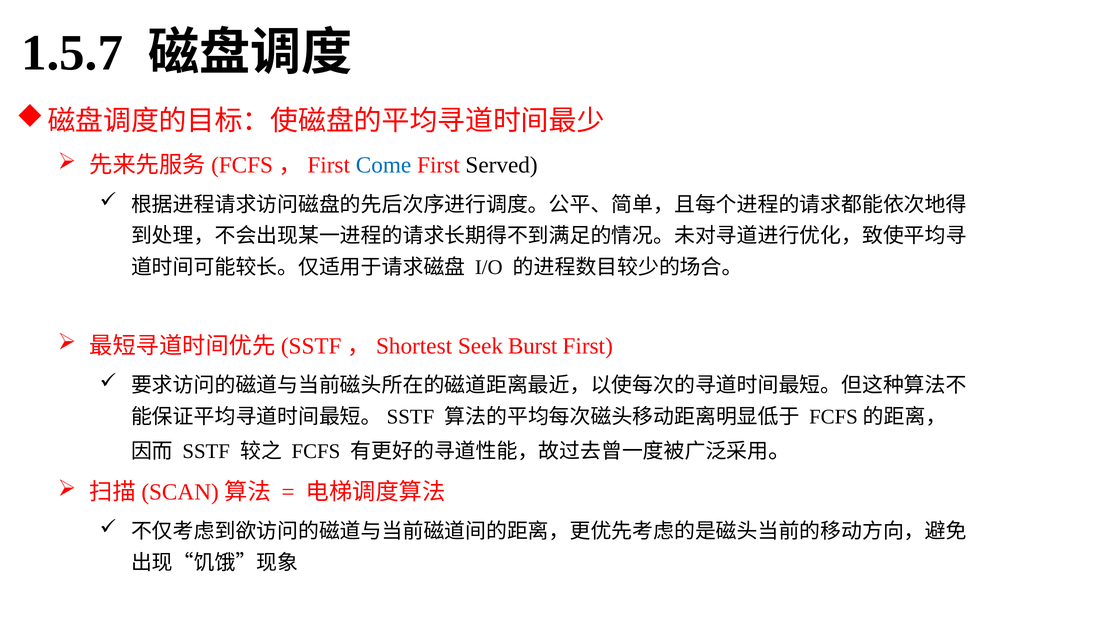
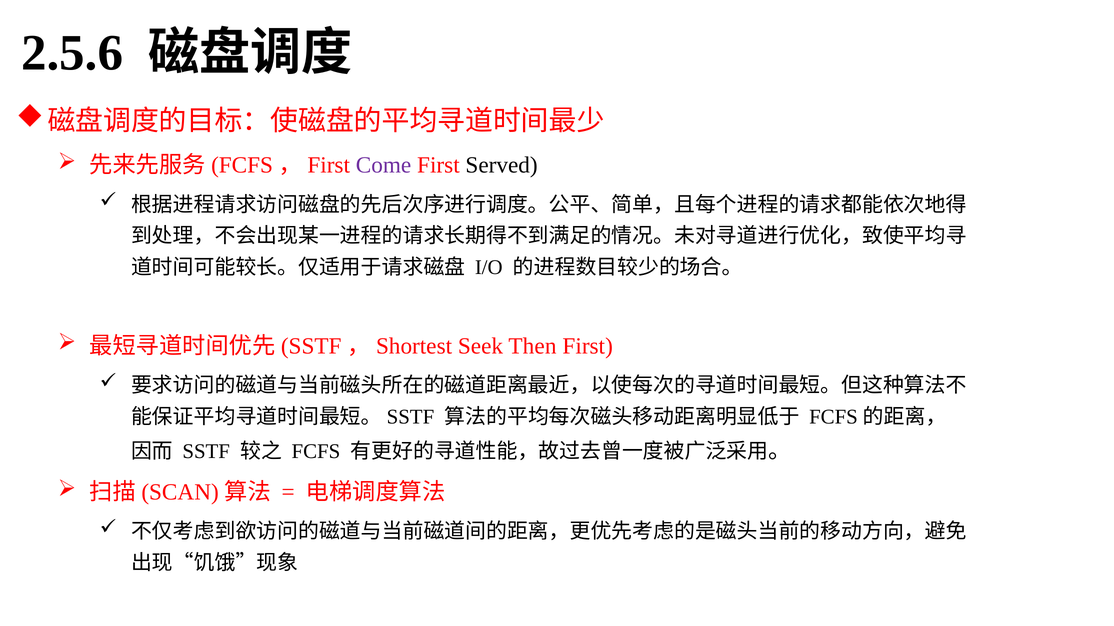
1.5.7: 1.5.7 -> 2.5.6
Come colour: blue -> purple
Burst: Burst -> Then
